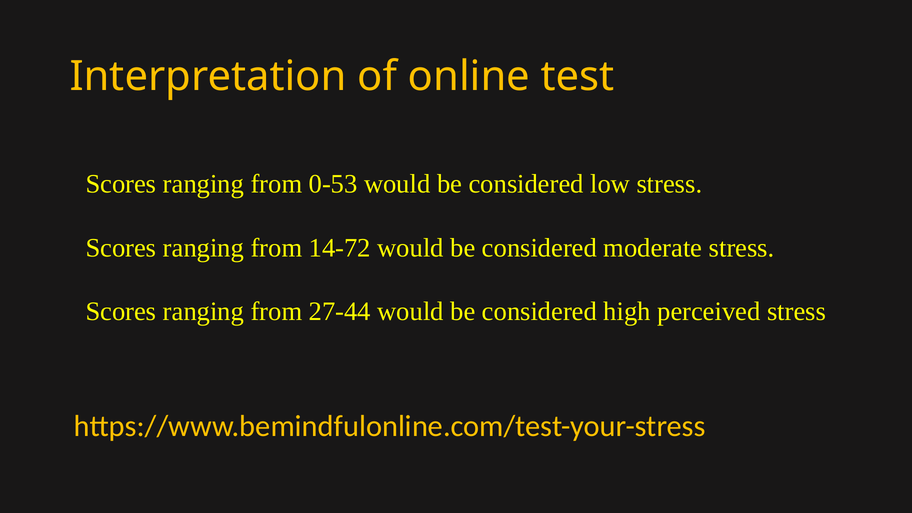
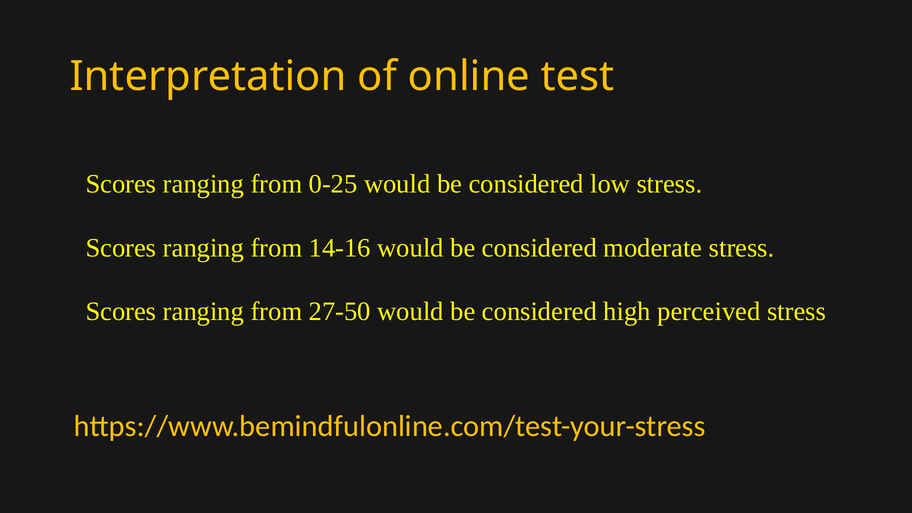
0-53: 0-53 -> 0-25
14-72: 14-72 -> 14-16
27-44: 27-44 -> 27-50
